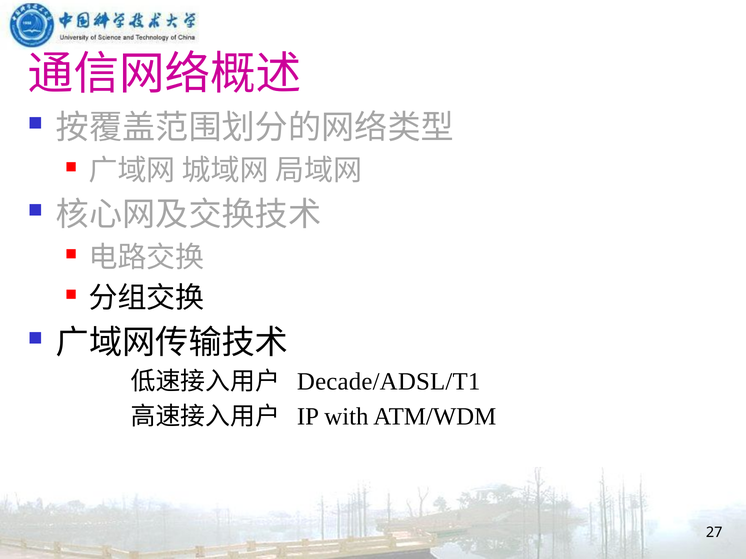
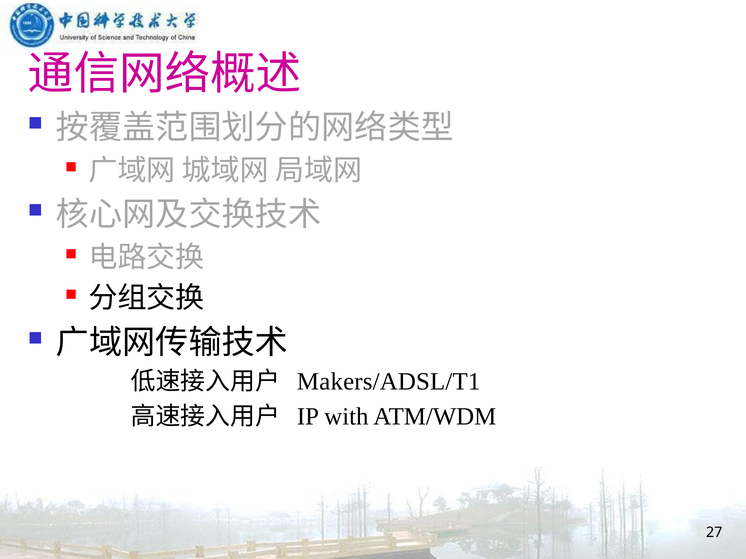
Decade/ADSL/T1: Decade/ADSL/T1 -> Makers/ADSL/T1
